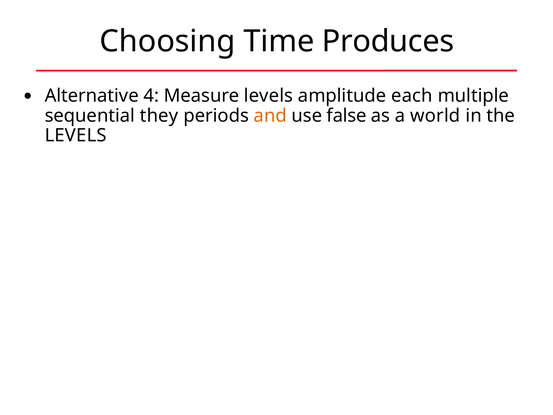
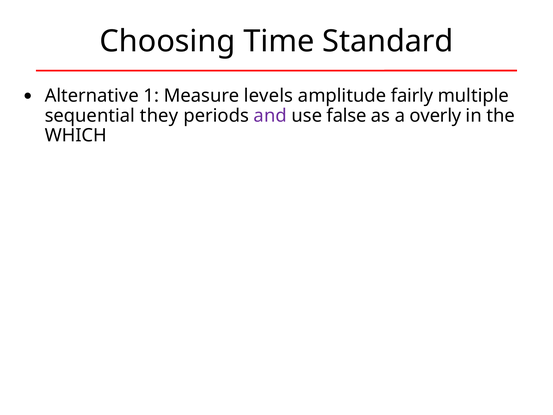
Produces: Produces -> Standard
4: 4 -> 1
each: each -> fairly
and colour: orange -> purple
world: world -> overly
LEVELS at (76, 135): LEVELS -> WHICH
